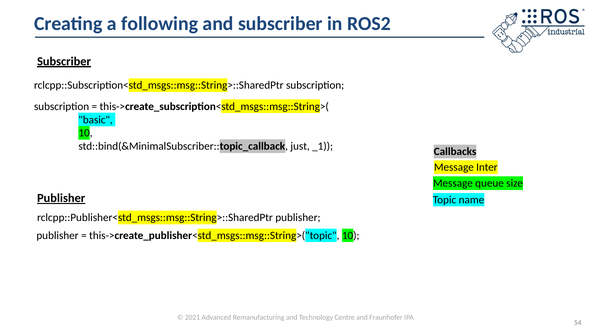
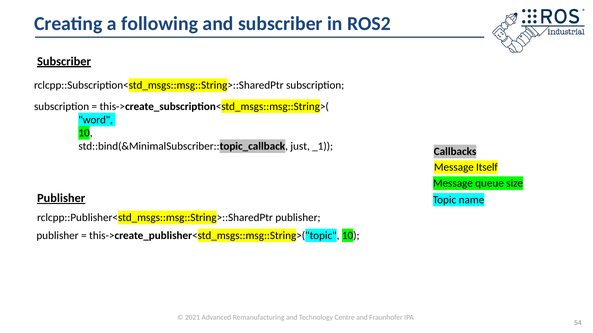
basic: basic -> word
Inter: Inter -> Itself
